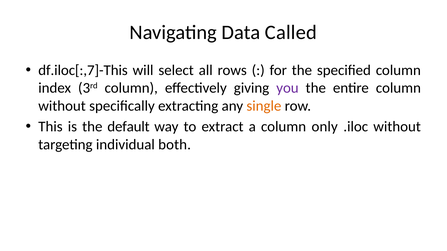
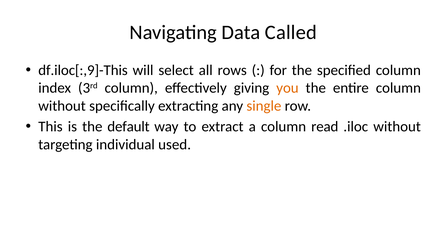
df.iloc[:,7]-This: df.iloc[:,7]-This -> df.iloc[:,9]-This
you colour: purple -> orange
only: only -> read
both: both -> used
